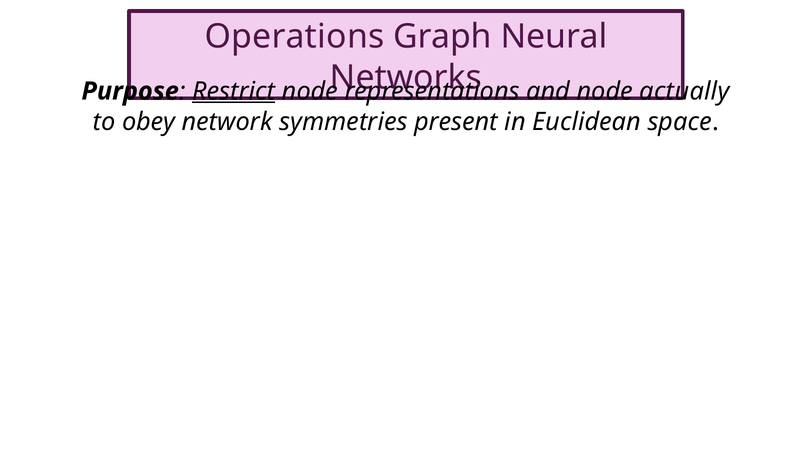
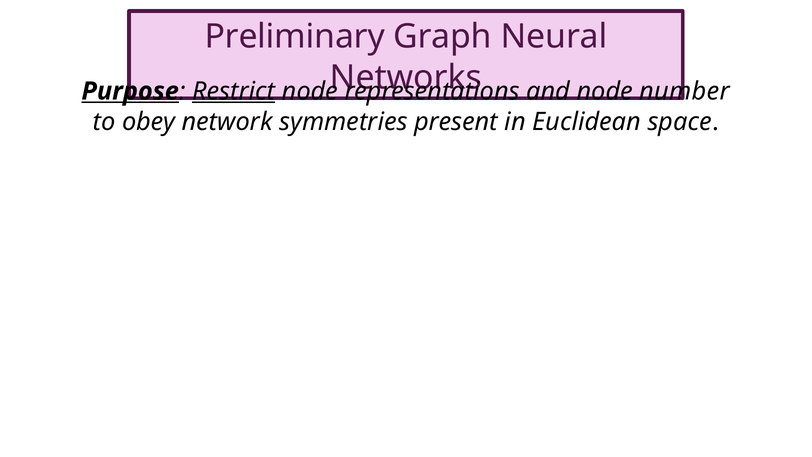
Operations: Operations -> Preliminary
Purpose underline: none -> present
actually: actually -> number
